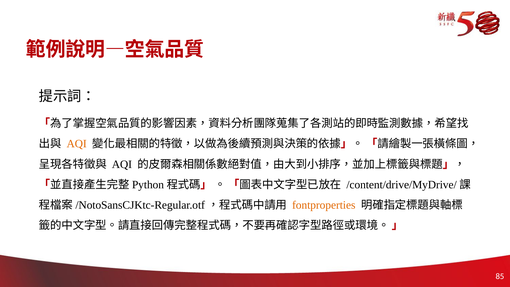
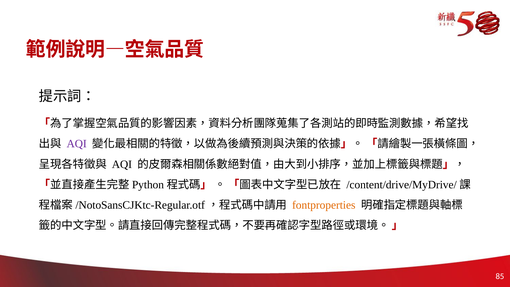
AQI at (77, 144) colour: orange -> purple
